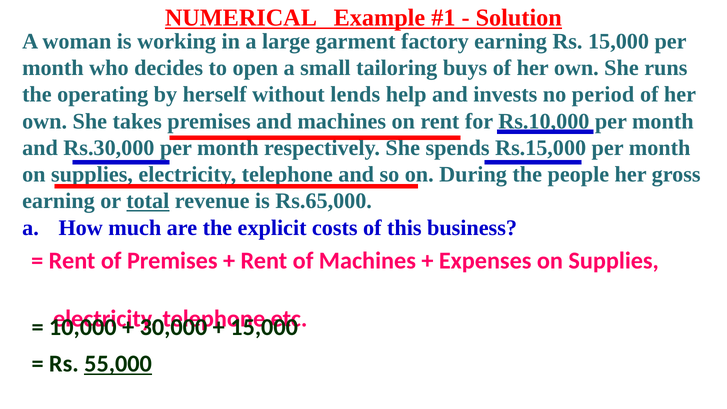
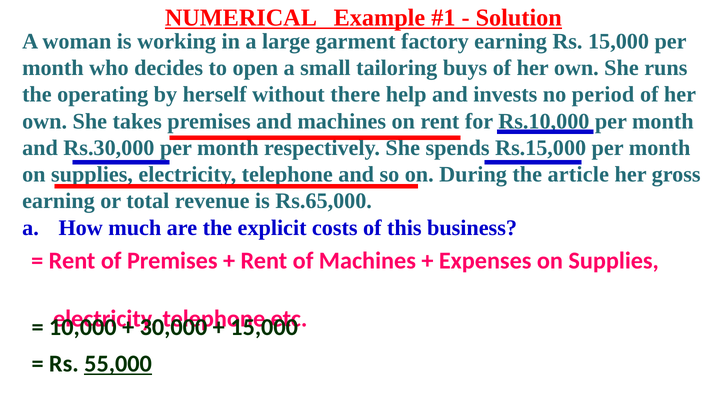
lends: lends -> there
people: people -> article
total underline: present -> none
